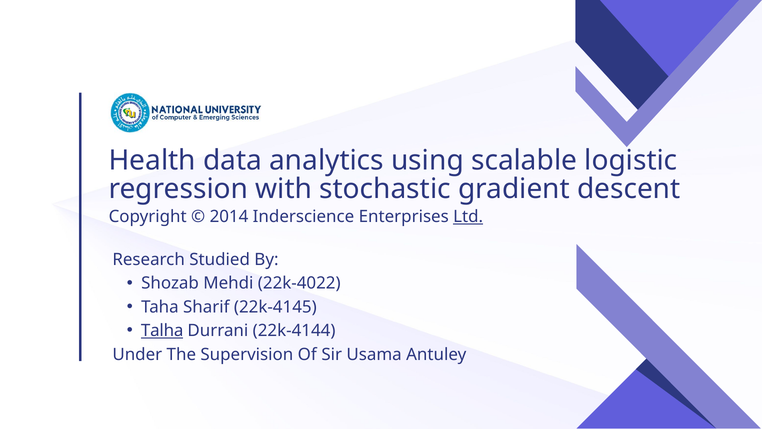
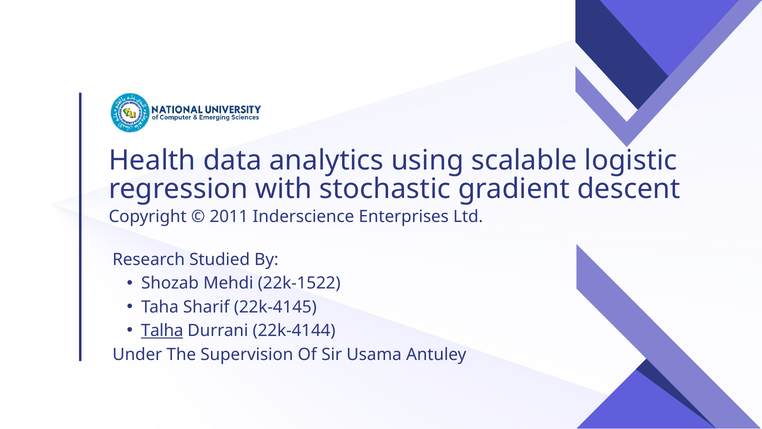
2014: 2014 -> 2011
Ltd underline: present -> none
22k-4022: 22k-4022 -> 22k-1522
